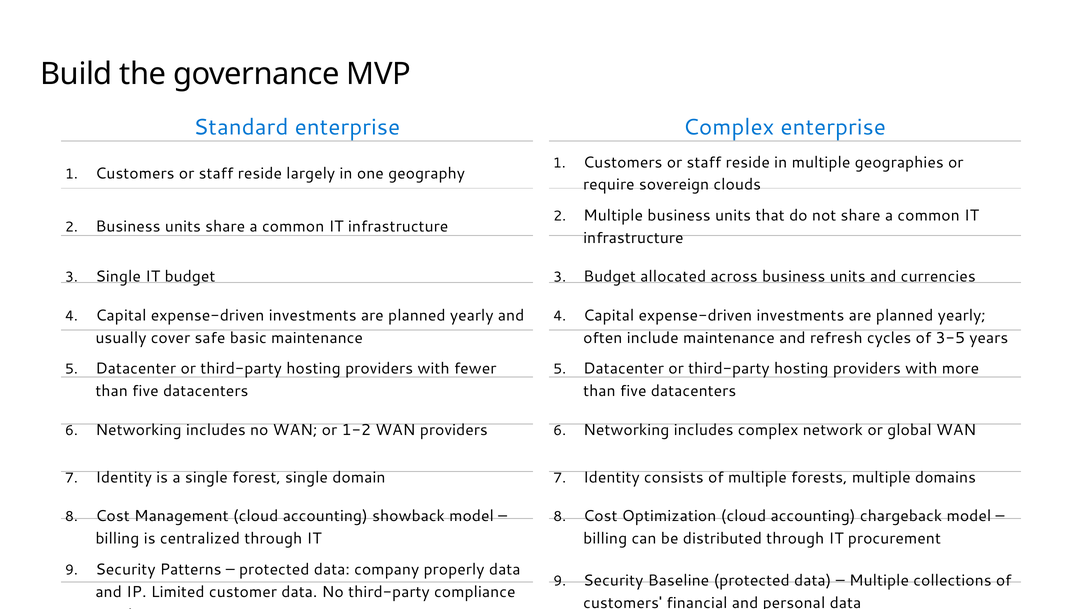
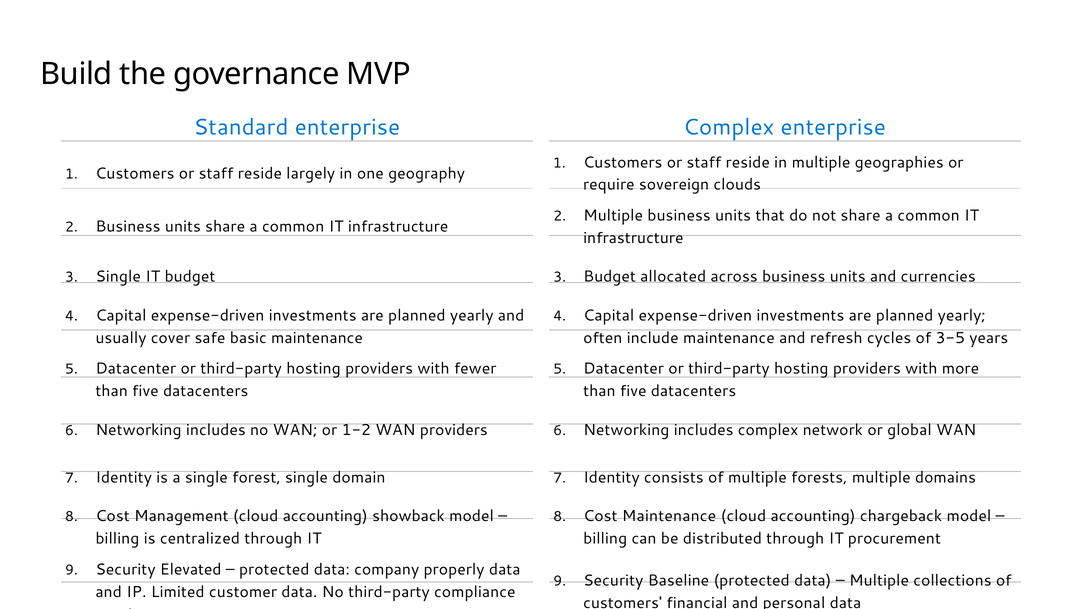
Cost Optimization: Optimization -> Maintenance
Patterns: Patterns -> Elevated
